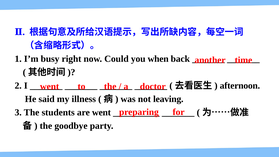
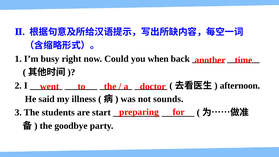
leaving: leaving -> sounds
are went: went -> start
